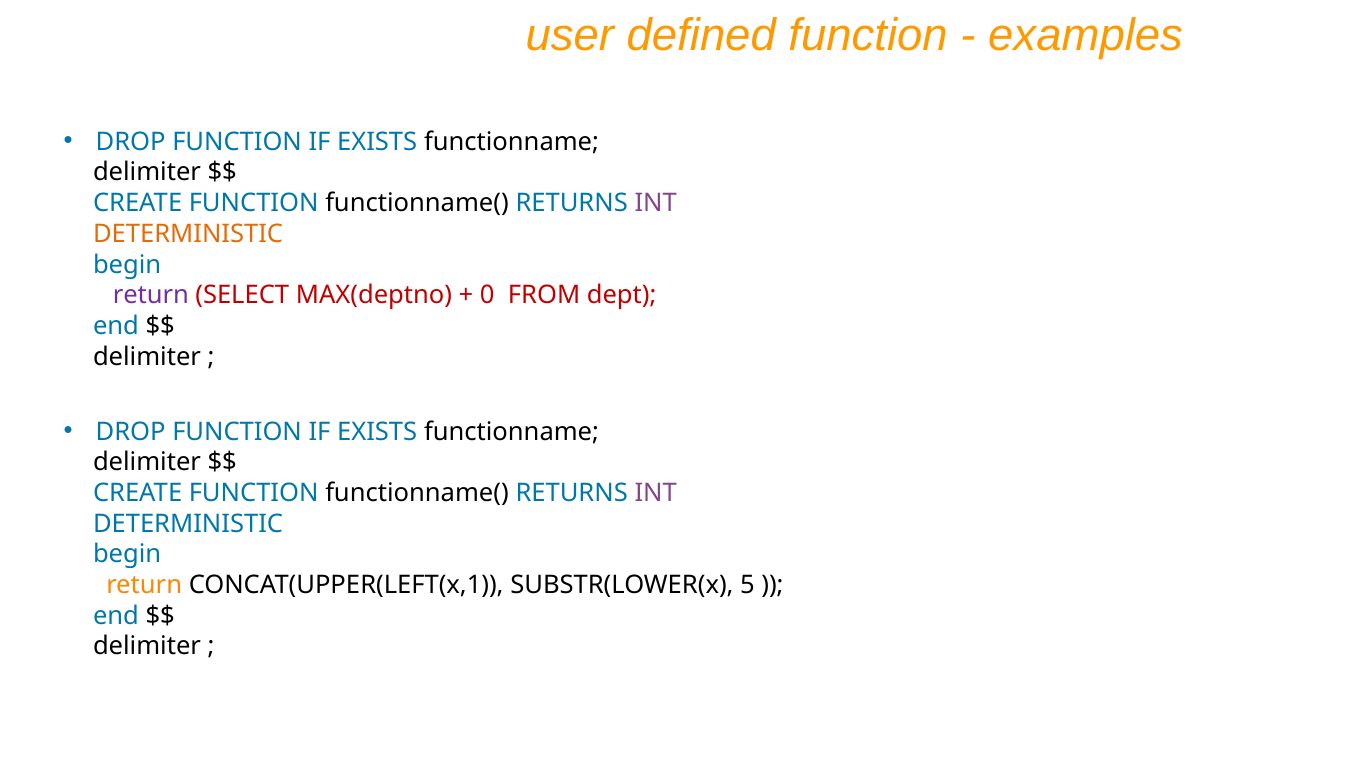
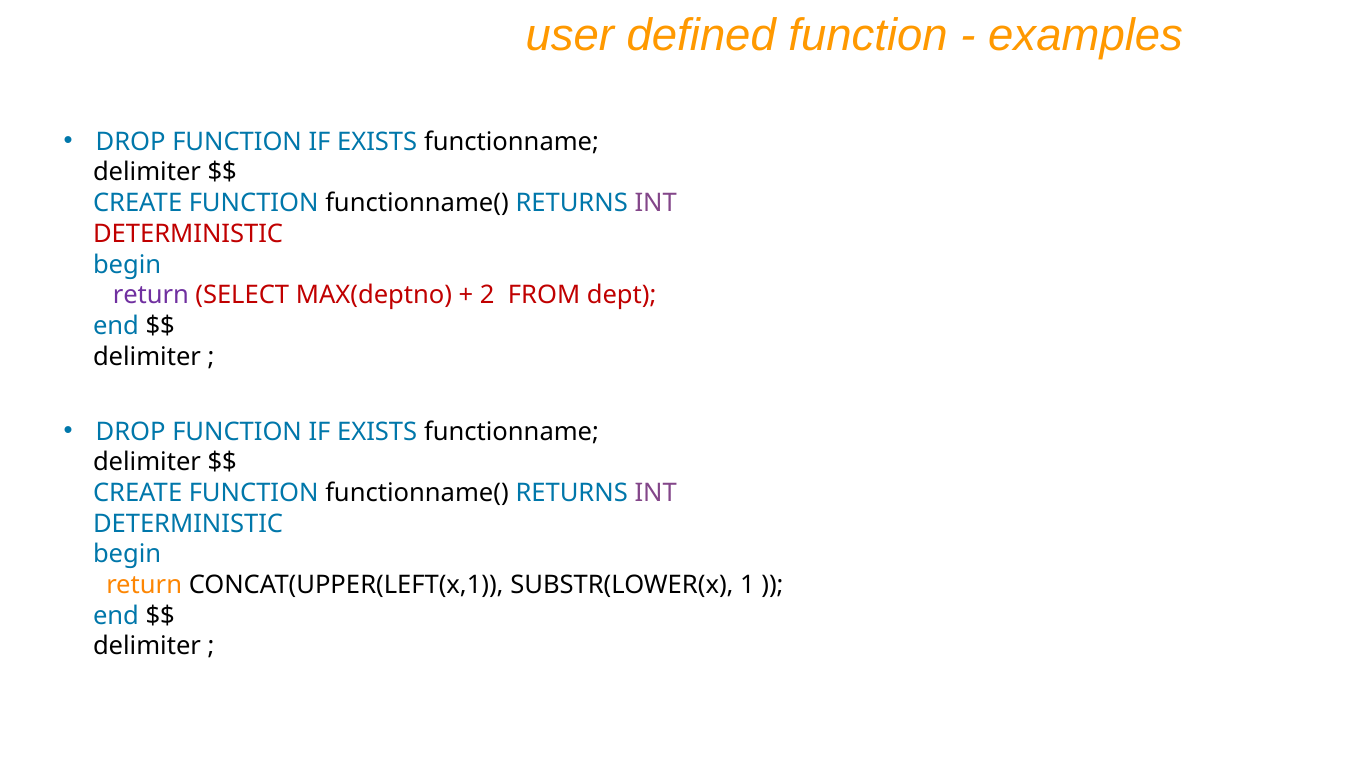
DETERMINISTIC at (188, 234) colour: orange -> red
0: 0 -> 2
5: 5 -> 1
